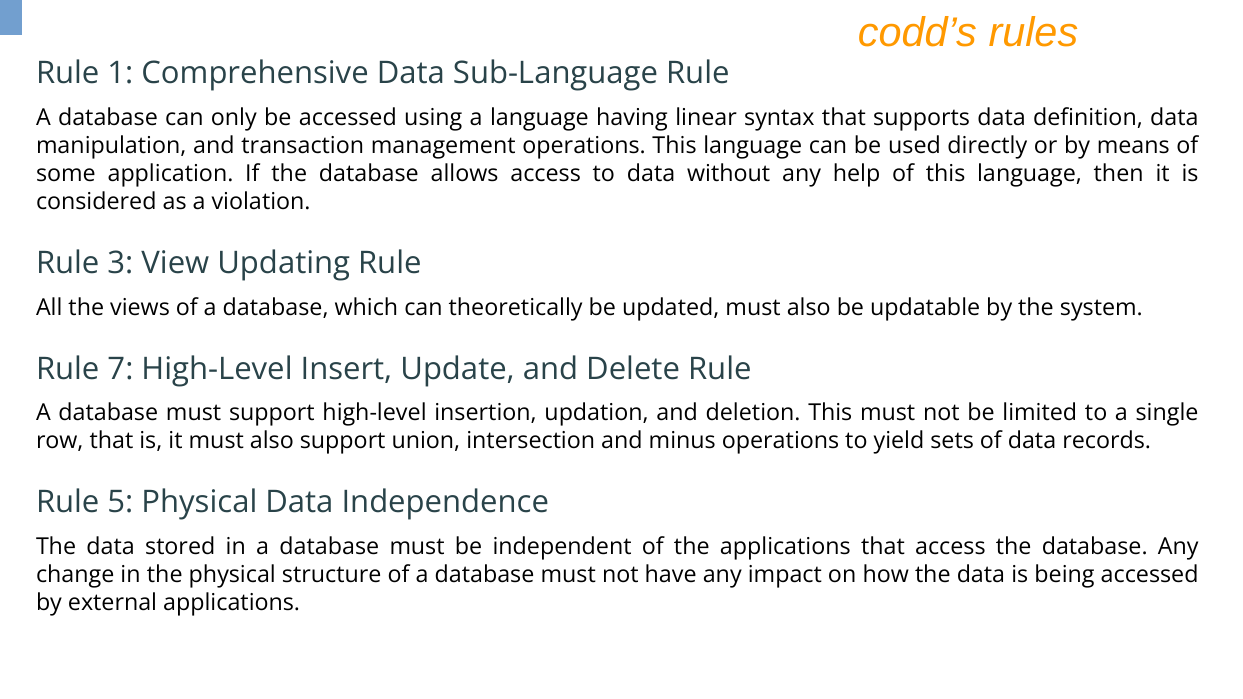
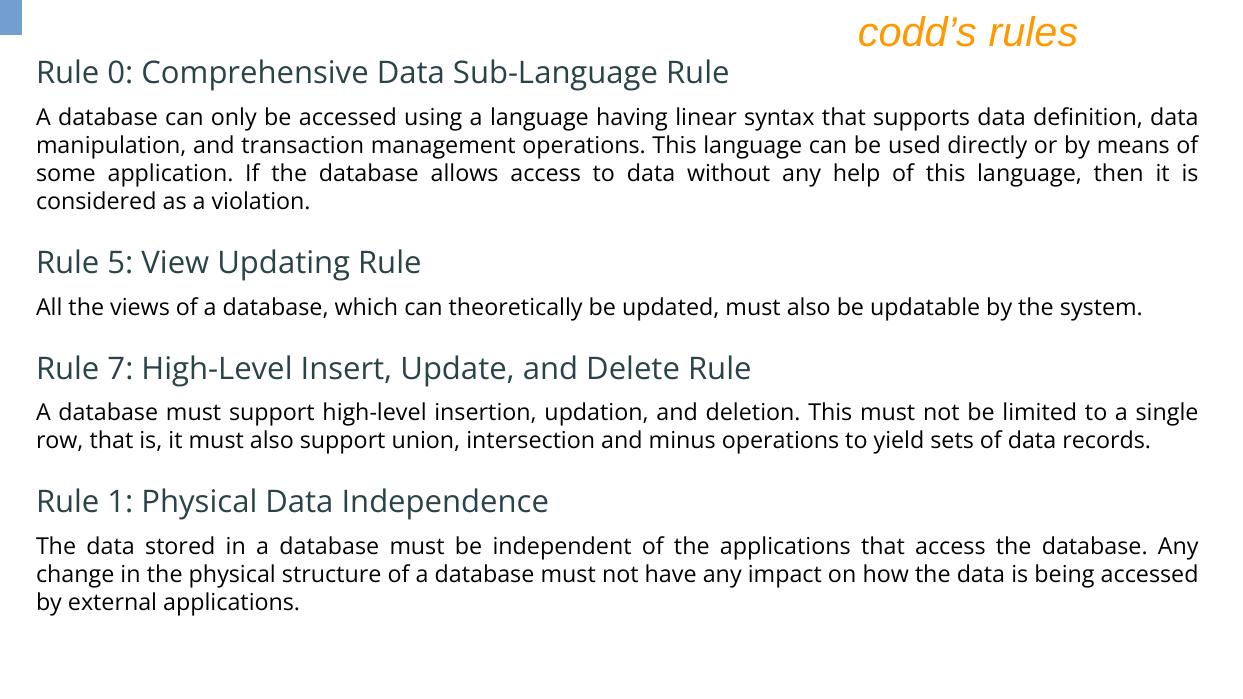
1: 1 -> 0
3: 3 -> 5
5: 5 -> 1
